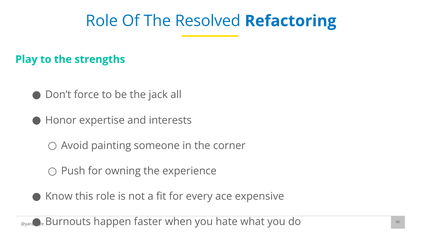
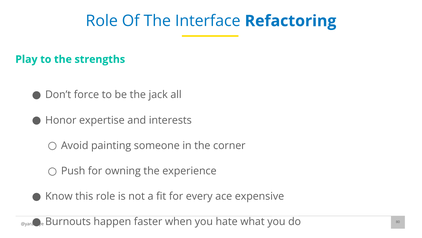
Resolved: Resolved -> Interface
